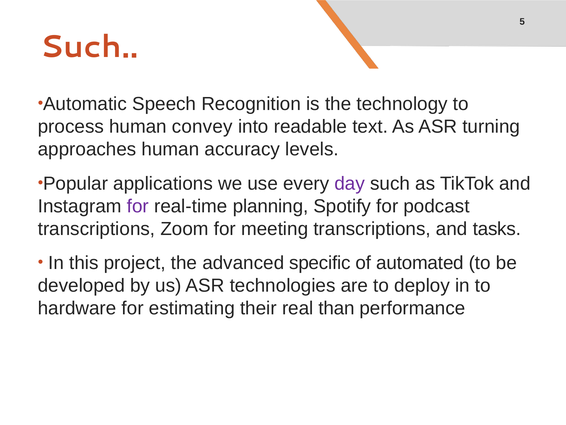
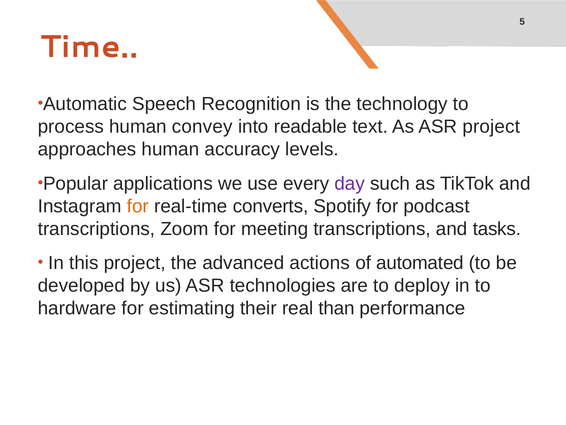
Such at (89, 47): Such -> Time
ASR turning: turning -> project
for at (138, 206) colour: purple -> orange
planning: planning -> converts
specific: specific -> actions
